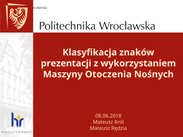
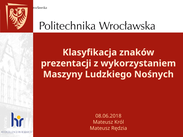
Otoczenia: Otoczenia -> Ludzkiego
